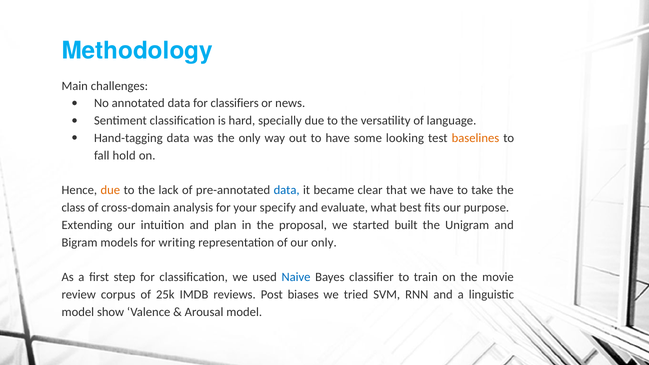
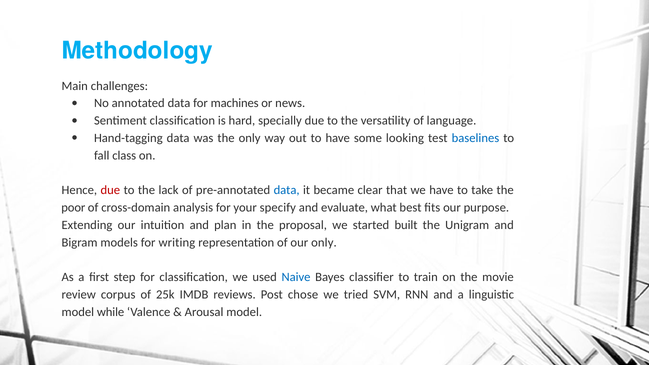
classifiers: classifiers -> machines
baselines colour: orange -> blue
hold: hold -> class
due at (110, 190) colour: orange -> red
class: class -> poor
biases: biases -> chose
show: show -> while
